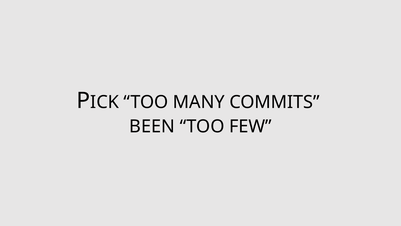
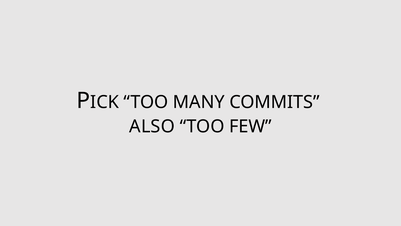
BEEN: BEEN -> ALSO
